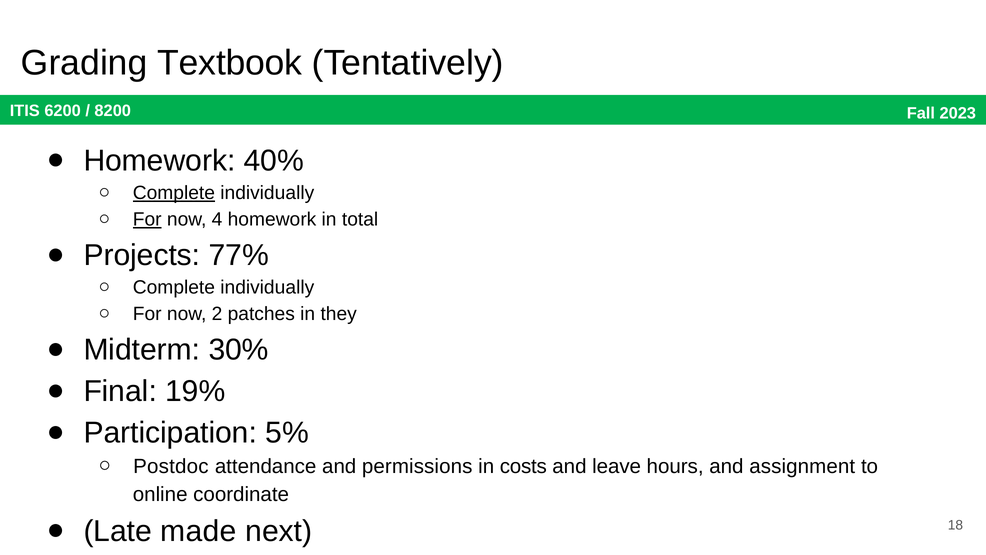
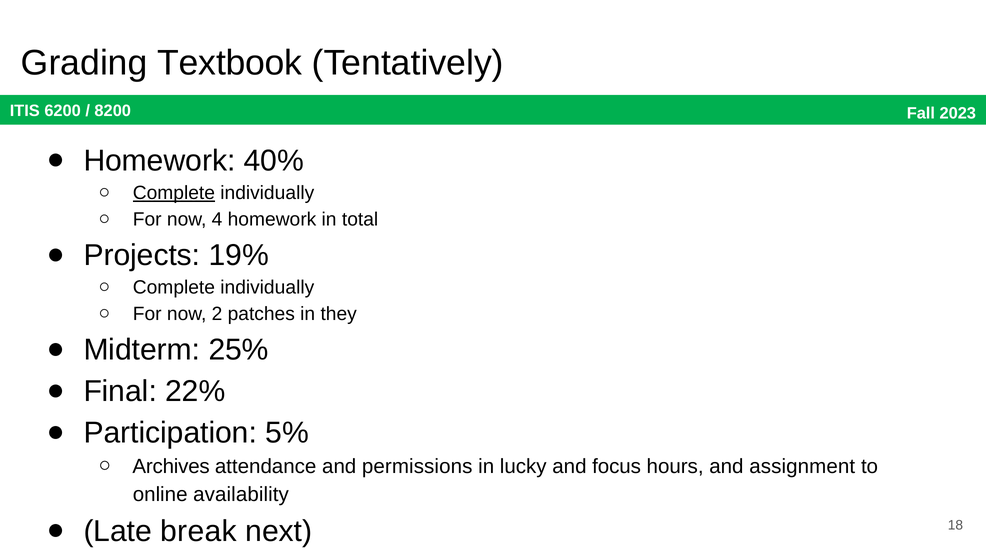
For at (147, 219) underline: present -> none
77%: 77% -> 19%
30%: 30% -> 25%
19%: 19% -> 22%
Postdoc: Postdoc -> Archives
costs: costs -> lucky
leave: leave -> focus
coordinate: coordinate -> availability
made: made -> break
